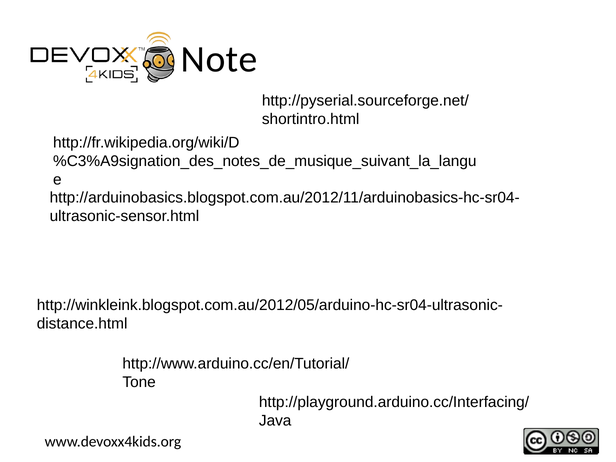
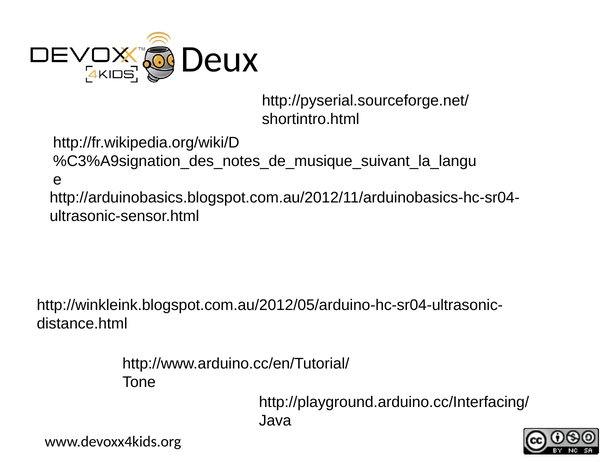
Note: Note -> Deux
